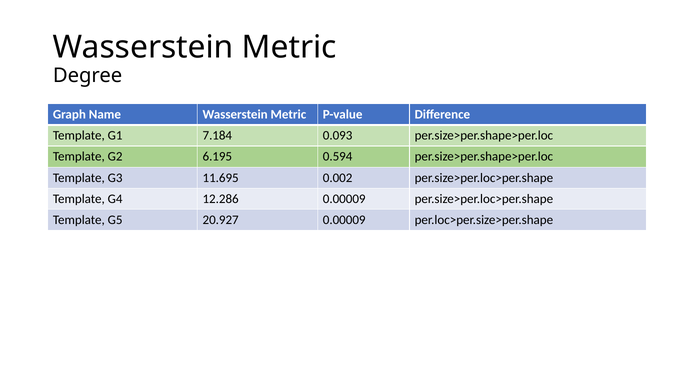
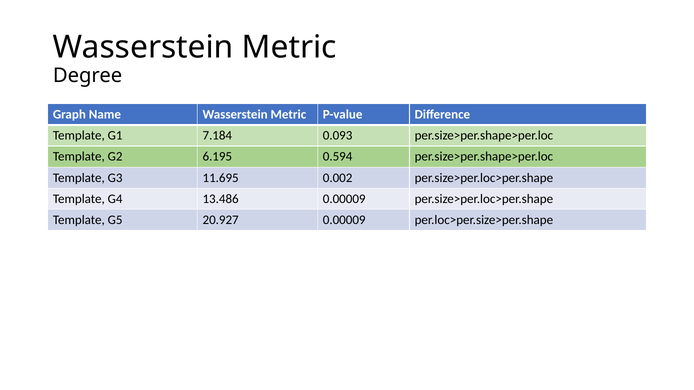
12.286: 12.286 -> 13.486
